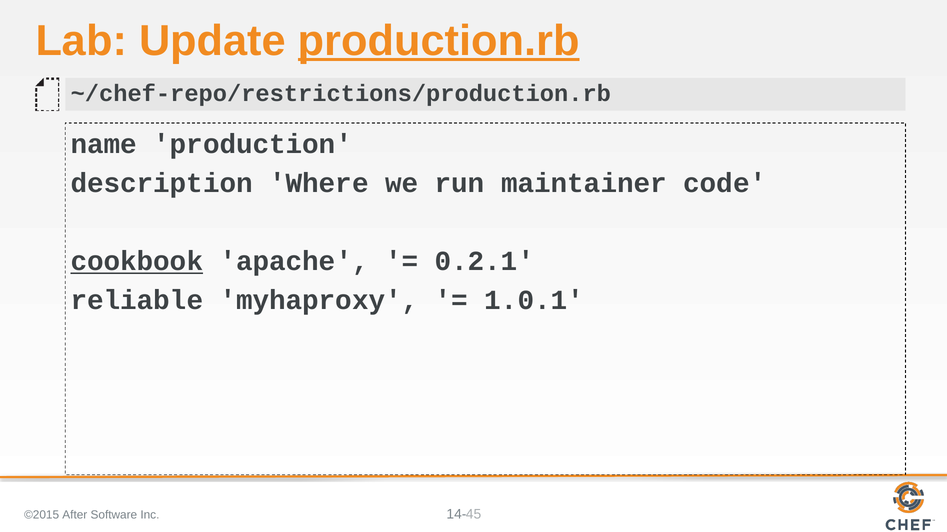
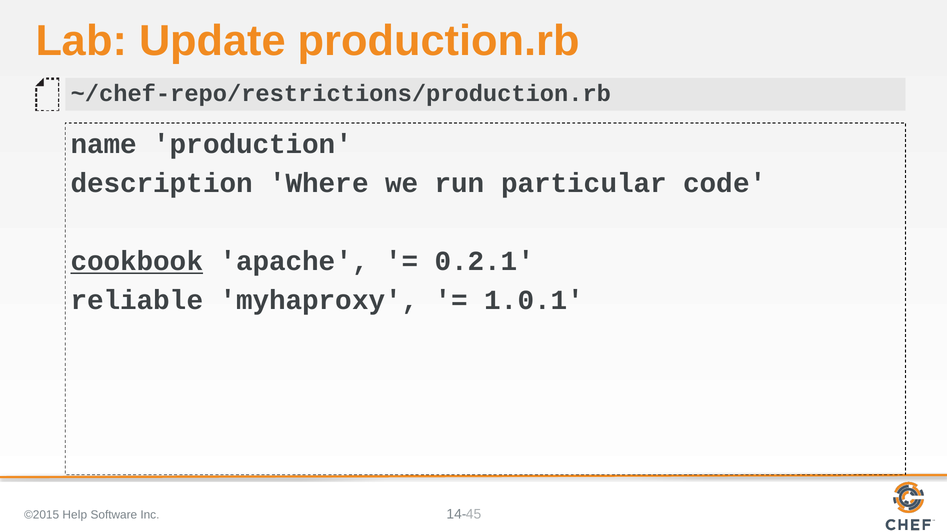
production.rb underline: present -> none
maintainer: maintainer -> particular
After: After -> Help
